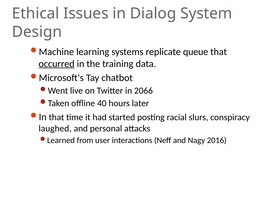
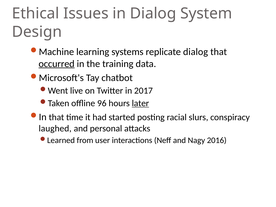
replicate queue: queue -> dialog
2066: 2066 -> 2017
40: 40 -> 96
later underline: none -> present
